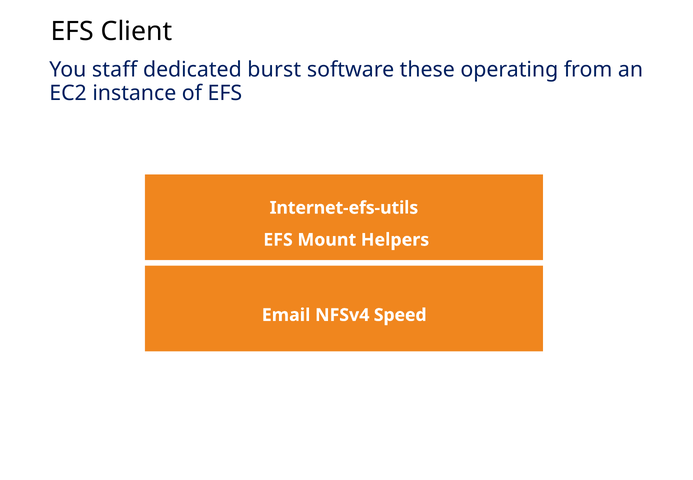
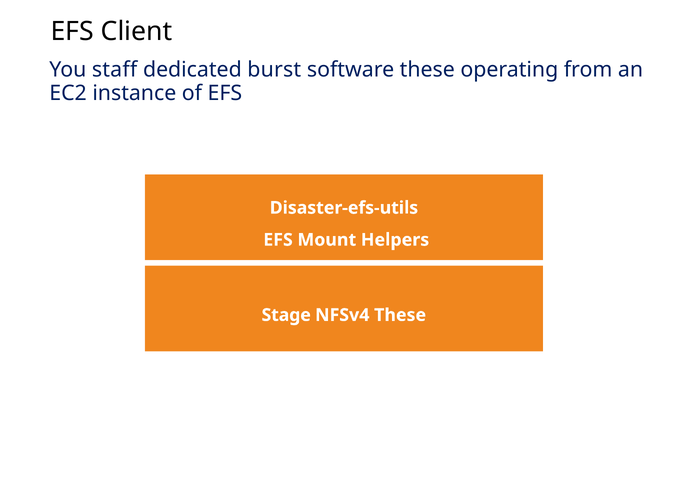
Internet-efs-utils: Internet-efs-utils -> Disaster-efs-utils
Email: Email -> Stage
NFSv4 Speed: Speed -> These
